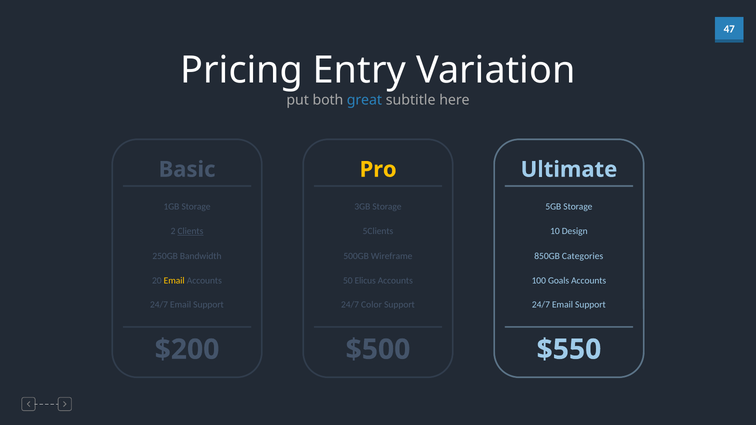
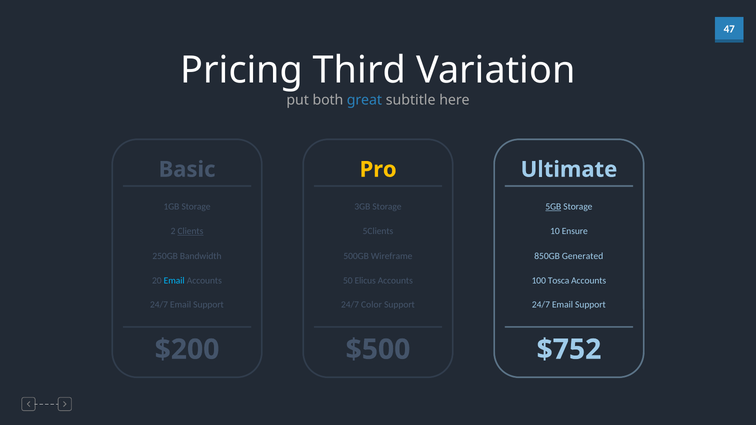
Entry: Entry -> Third
5GB underline: none -> present
Design: Design -> Ensure
Categories: Categories -> Generated
Email at (174, 281) colour: yellow -> light blue
Goals: Goals -> Tosca
$550: $550 -> $752
